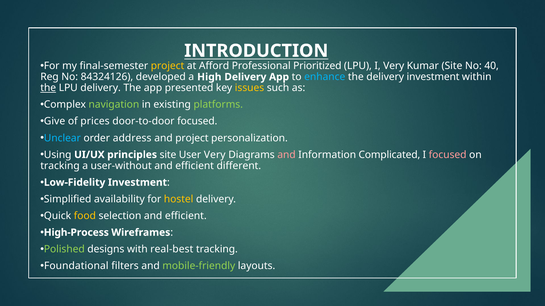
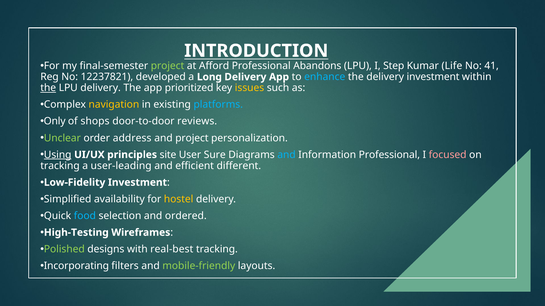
project at (168, 66) colour: yellow -> light green
Prioritized: Prioritized -> Abandons
I Very: Very -> Step
Kumar Site: Site -> Life
40: 40 -> 41
84324126: 84324126 -> 12237821
High: High -> Long
presented: presented -> prioritized
navigation colour: light green -> yellow
platforms colour: light green -> light blue
Give: Give -> Only
prices: prices -> shops
door-to-door focused: focused -> reviews
Unclear colour: light blue -> light green
Using underline: none -> present
User Very: Very -> Sure
and at (287, 155) colour: pink -> light blue
Information Complicated: Complicated -> Professional
user-without: user-without -> user-leading
food colour: yellow -> light blue
selection and efficient: efficient -> ordered
High-Process: High-Process -> High-Testing
Foundational: Foundational -> Incorporating
